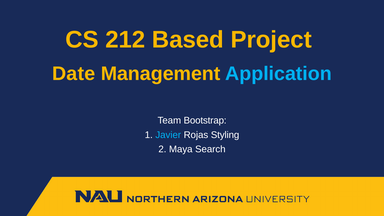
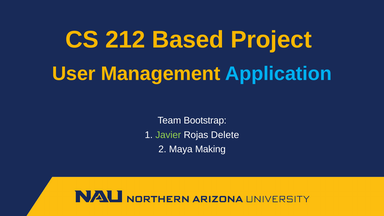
Date: Date -> User
Javier colour: light blue -> light green
Styling: Styling -> Delete
Search: Search -> Making
